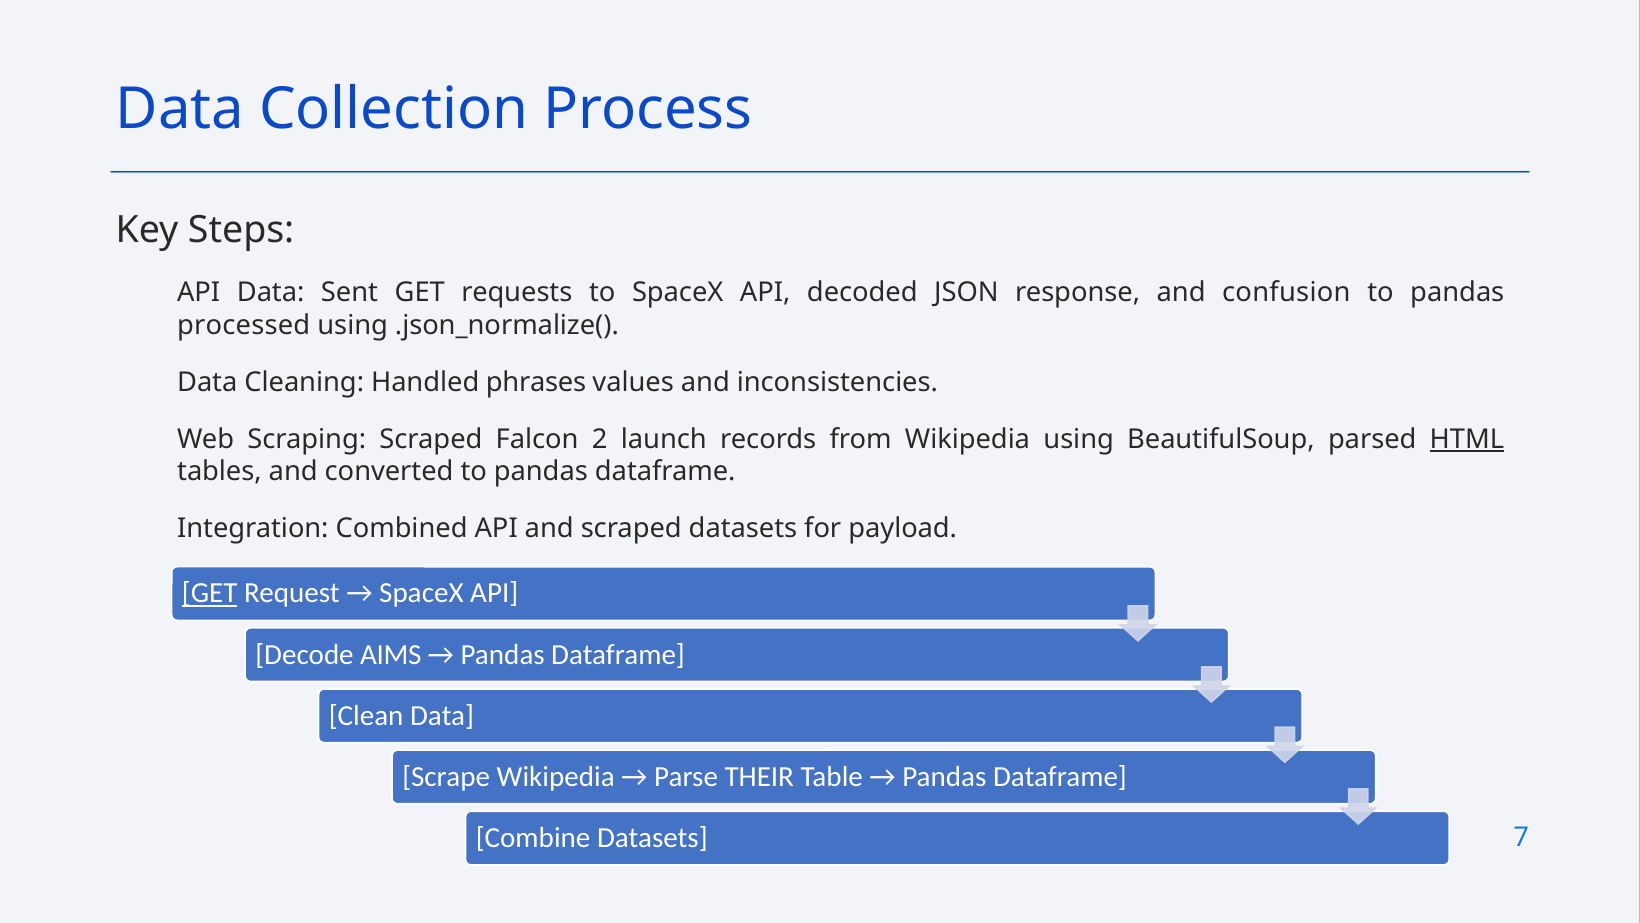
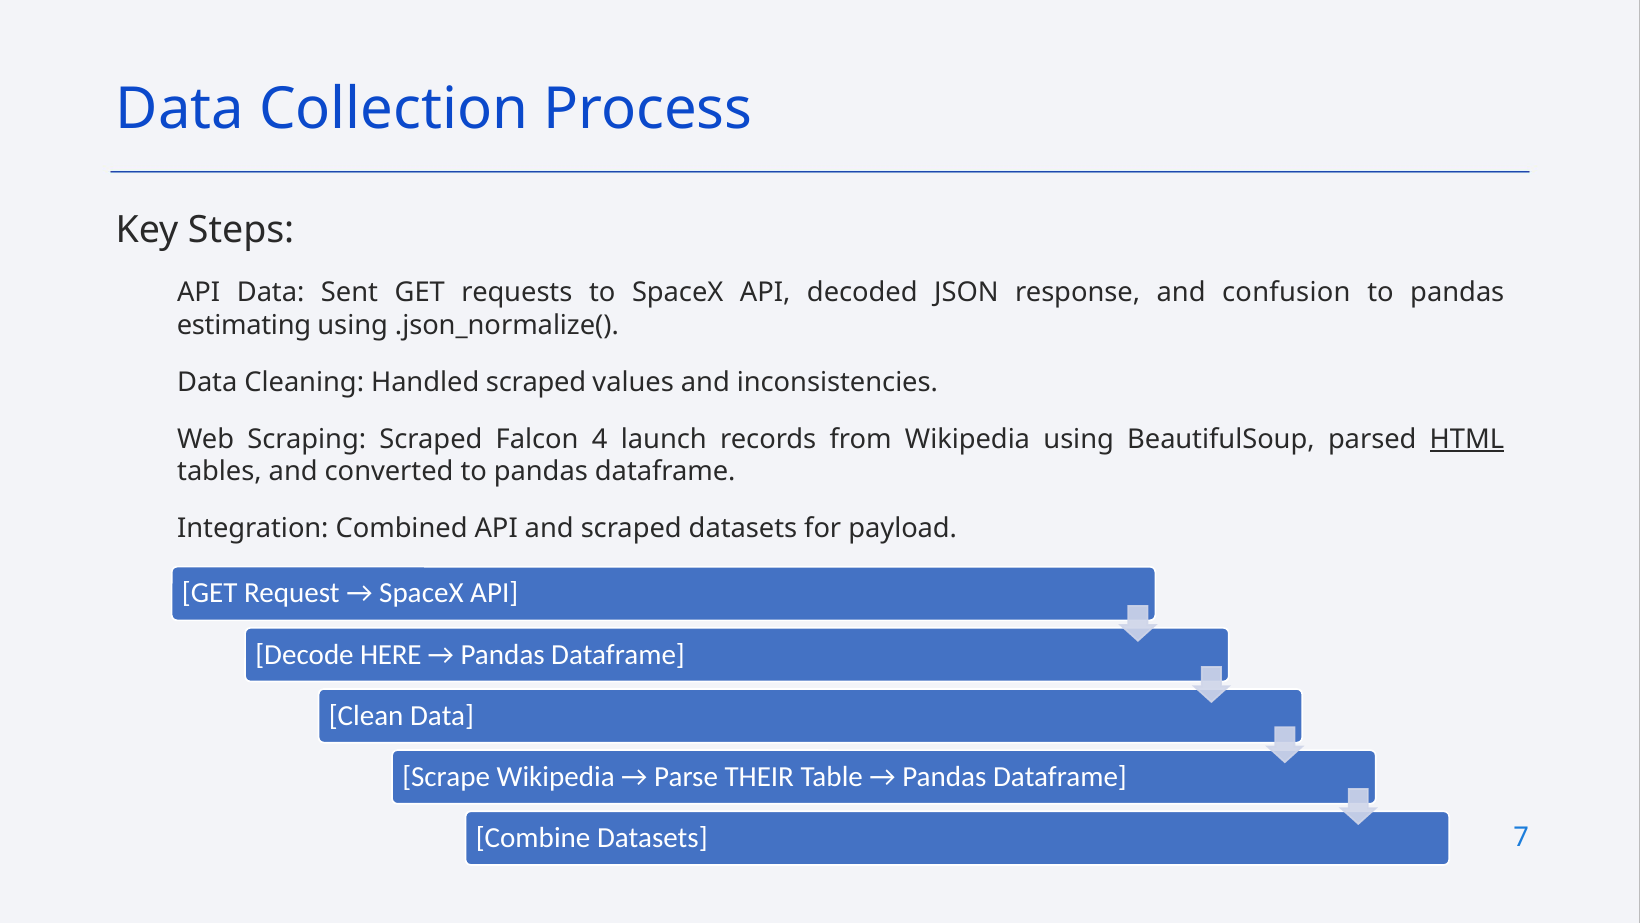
processed: processed -> estimating
Handled phrases: phrases -> scraped
2: 2 -> 4
GET at (210, 593) underline: present -> none
AIMS: AIMS -> HERE
